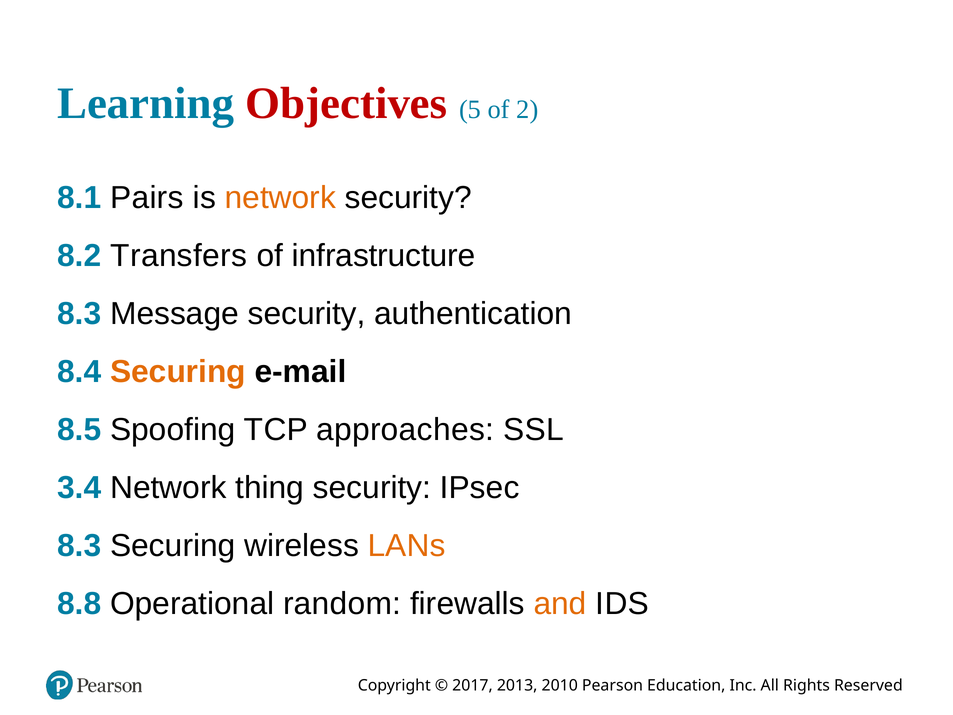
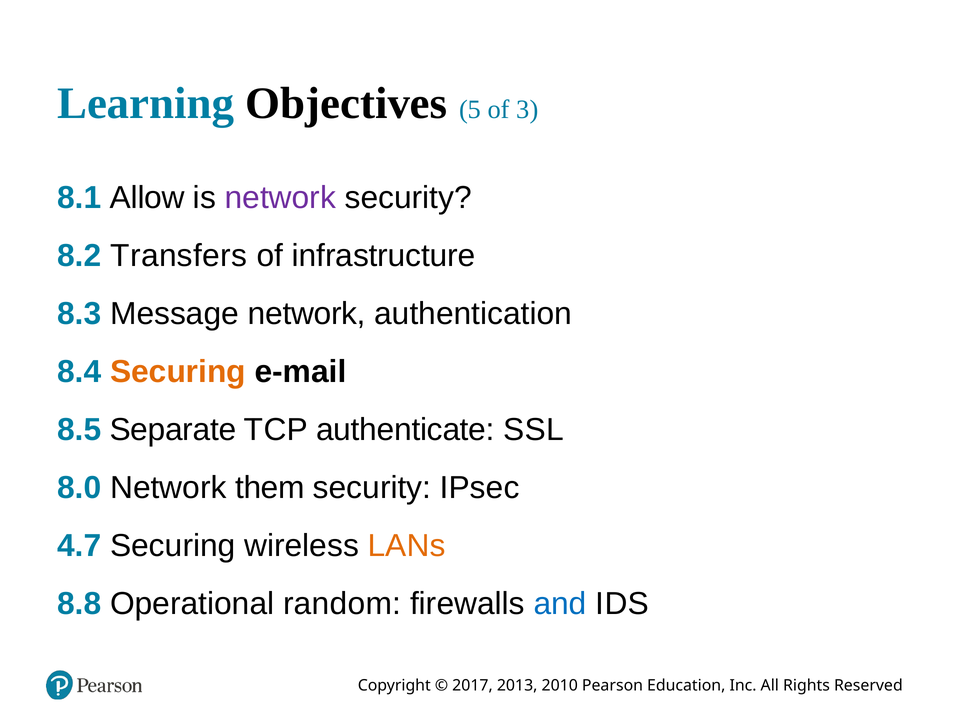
Objectives colour: red -> black
2: 2 -> 3
Pairs: Pairs -> Allow
network at (280, 198) colour: orange -> purple
Message security: security -> network
Spoofing: Spoofing -> Separate
approaches: approaches -> authenticate
3.4: 3.4 -> 8.0
thing: thing -> them
8.3 at (79, 545): 8.3 -> 4.7
and colour: orange -> blue
